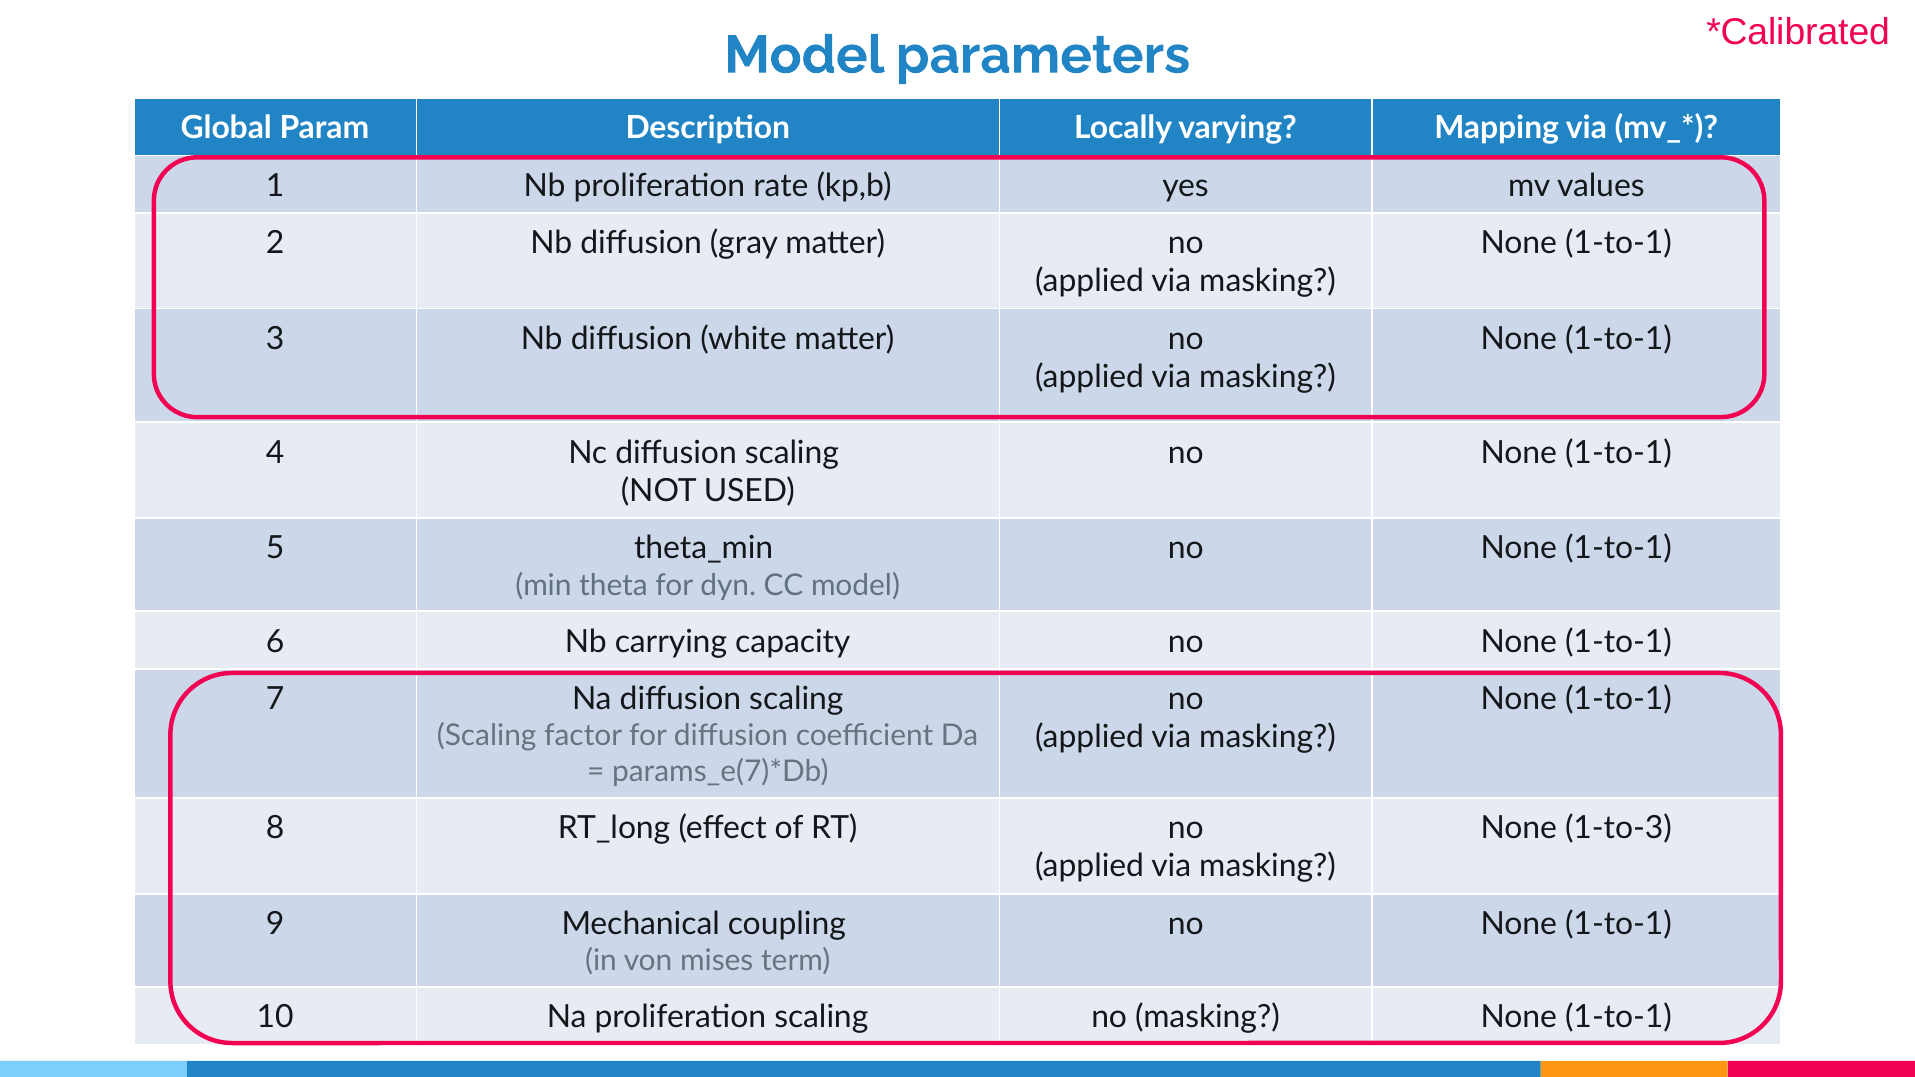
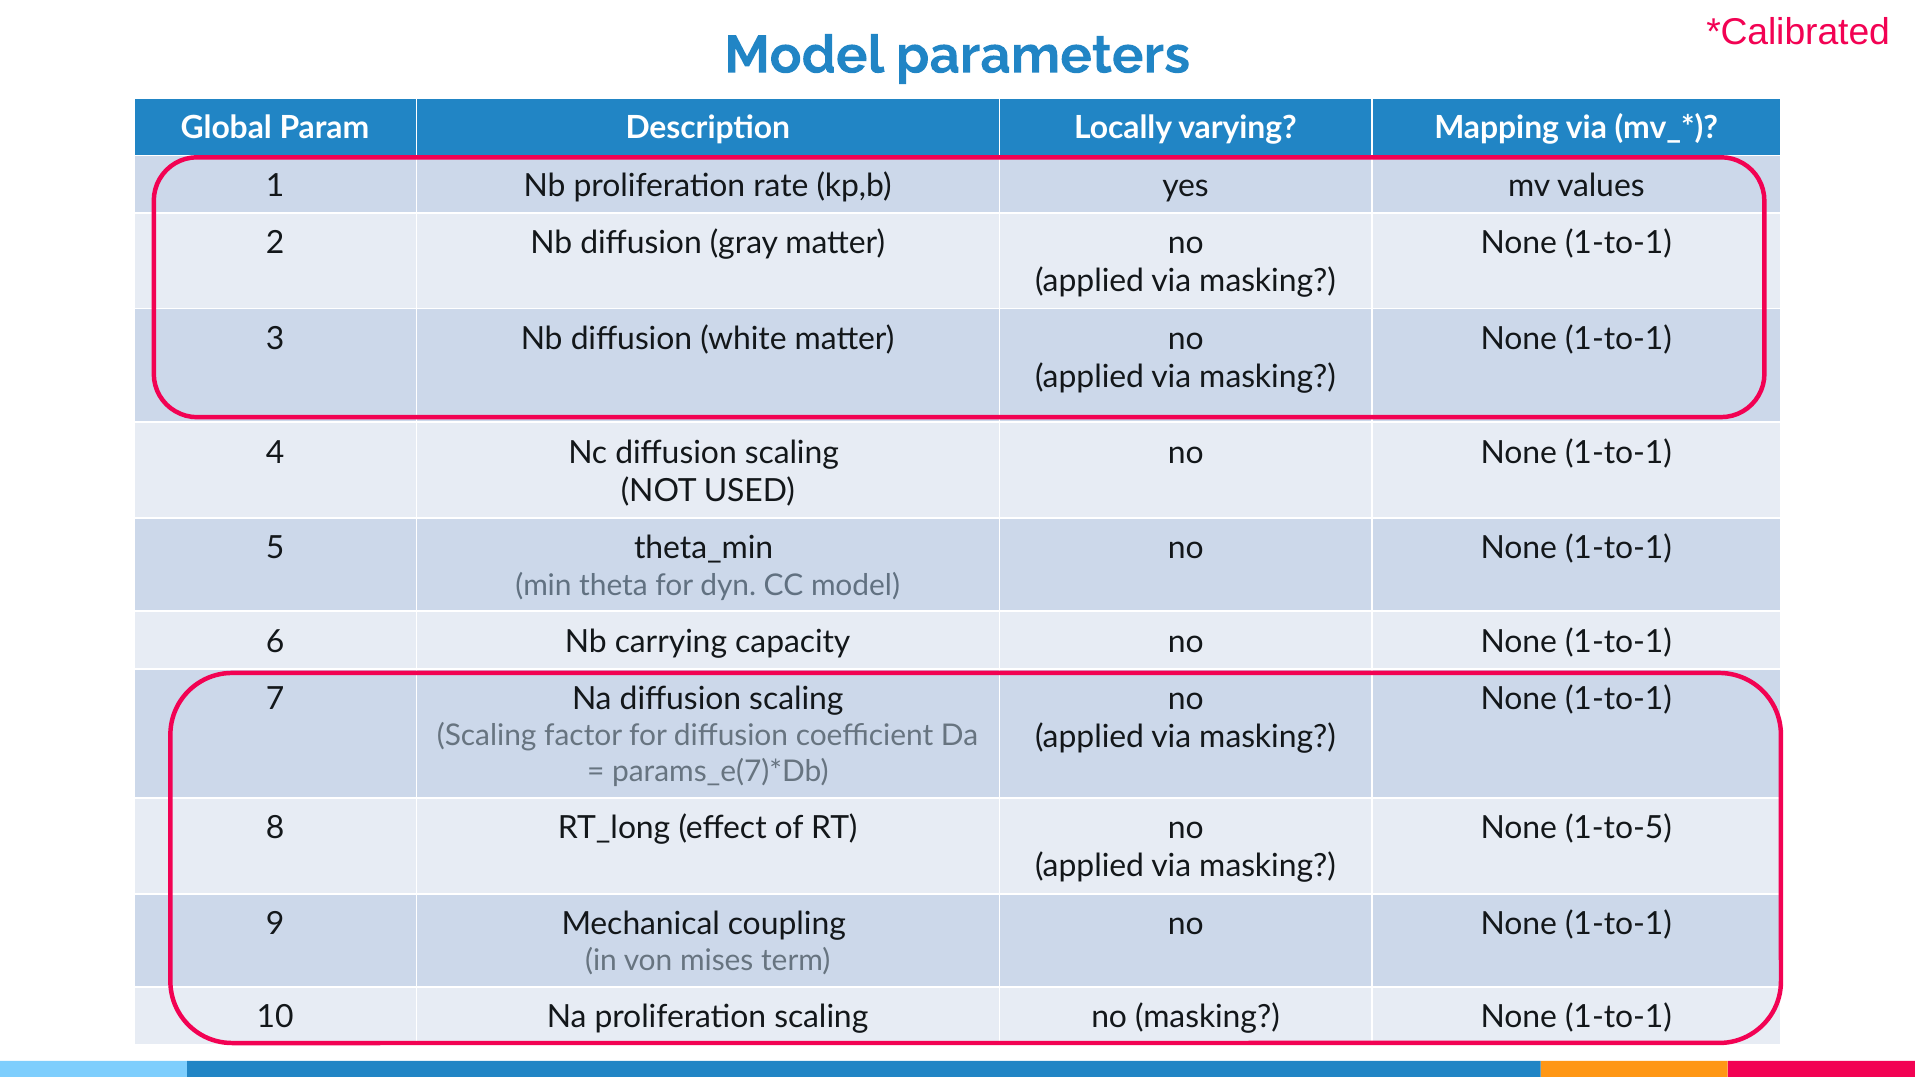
1-to-3: 1-to-3 -> 1-to-5
